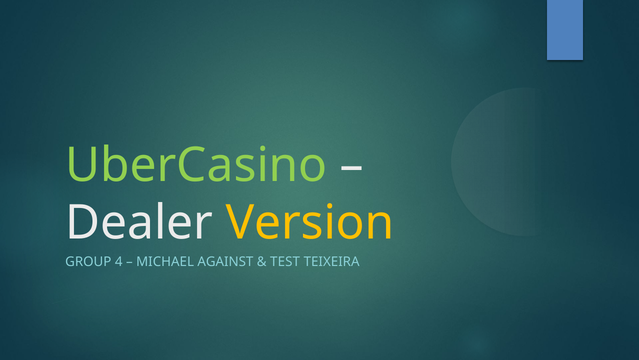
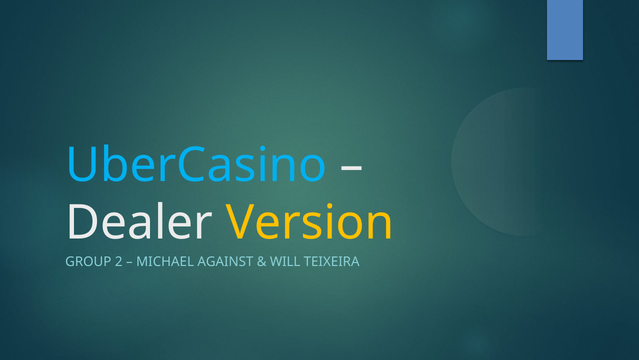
UberCasino colour: light green -> light blue
4: 4 -> 2
TEST: TEST -> WILL
